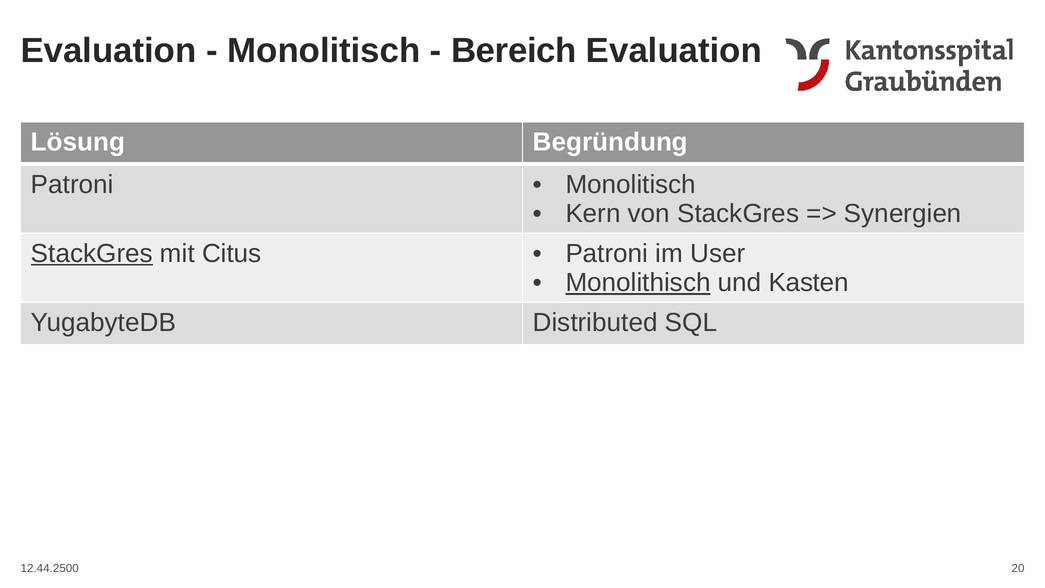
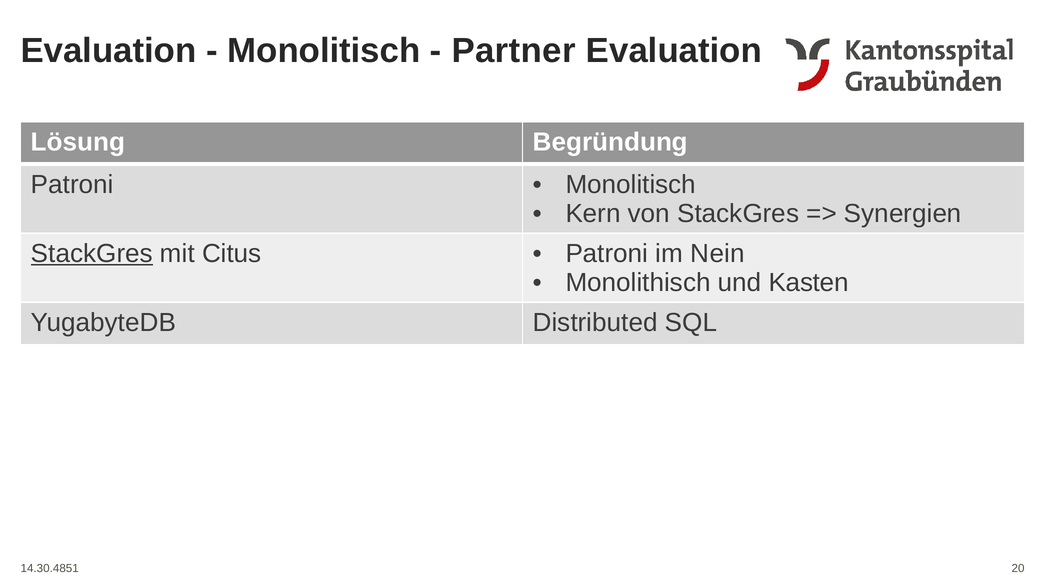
Bereich: Bereich -> Partner
User: User -> Nein
Monolithisch underline: present -> none
12.44.2500: 12.44.2500 -> 14.30.4851
